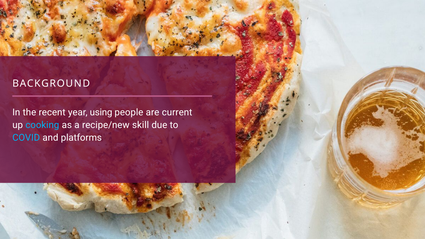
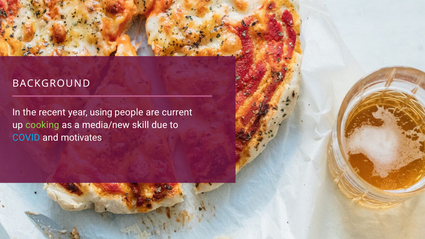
cooking colour: light blue -> light green
recipe/new: recipe/new -> media/new
platforms: platforms -> motivates
